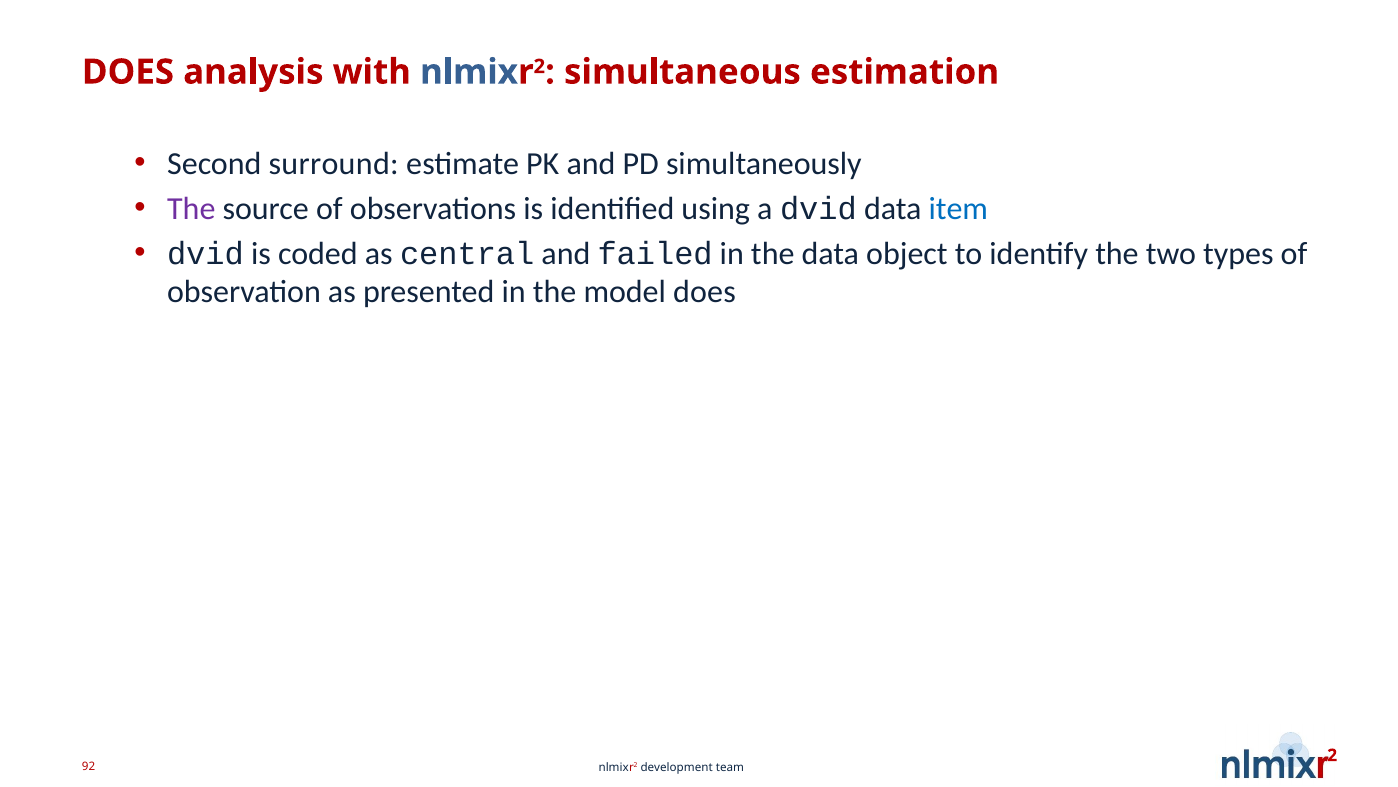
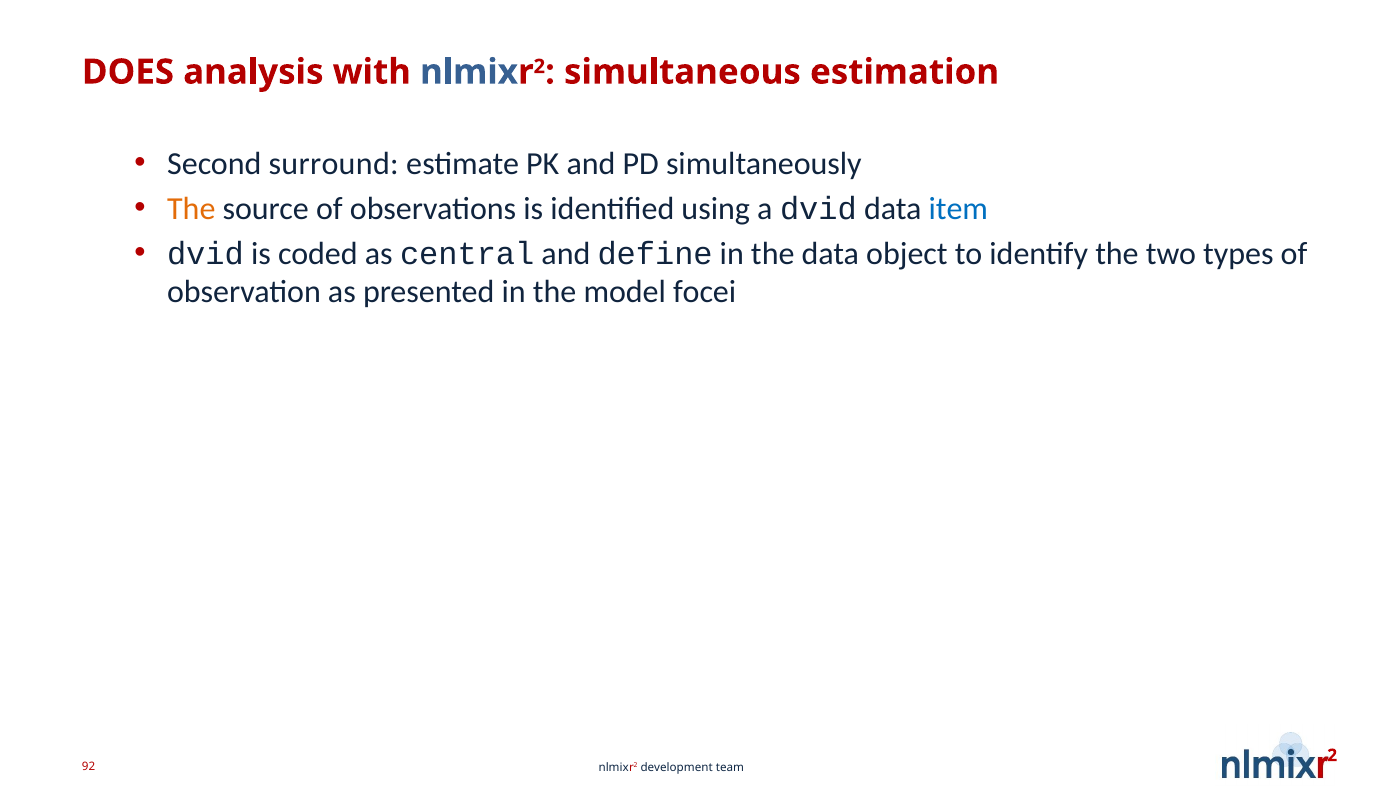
The at (191, 209) colour: purple -> orange
failed: failed -> define
model does: does -> focei
